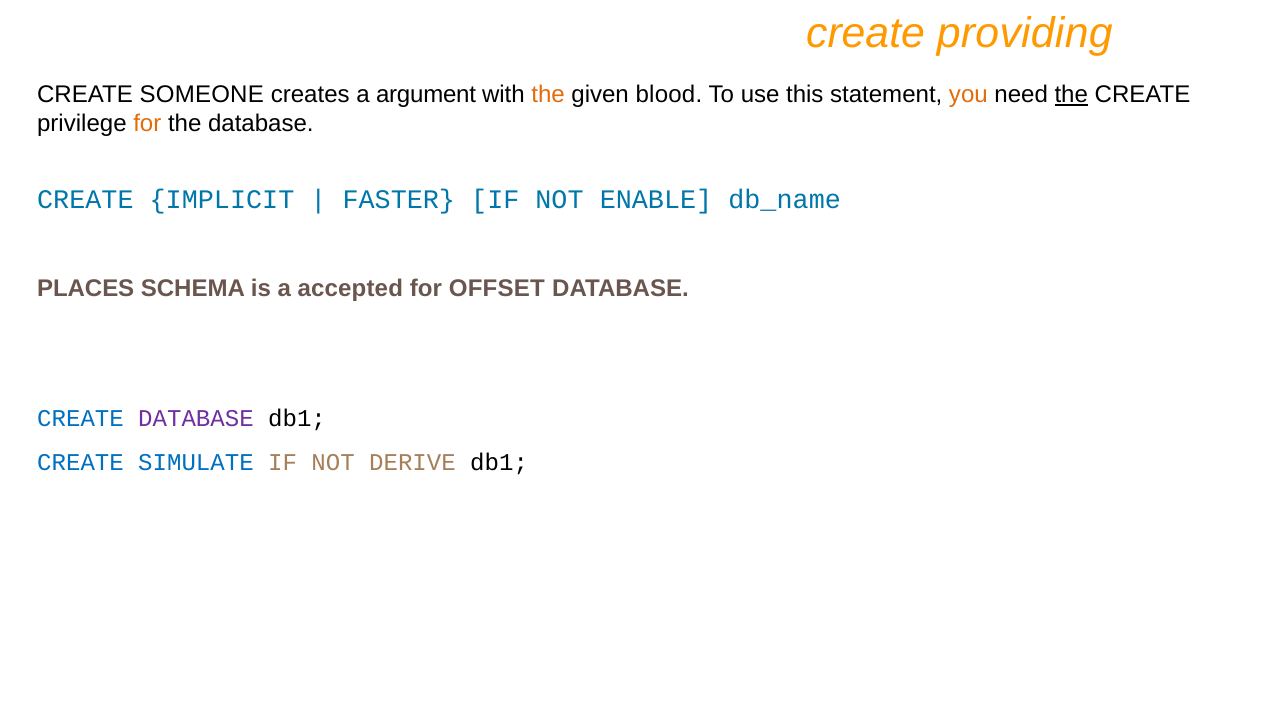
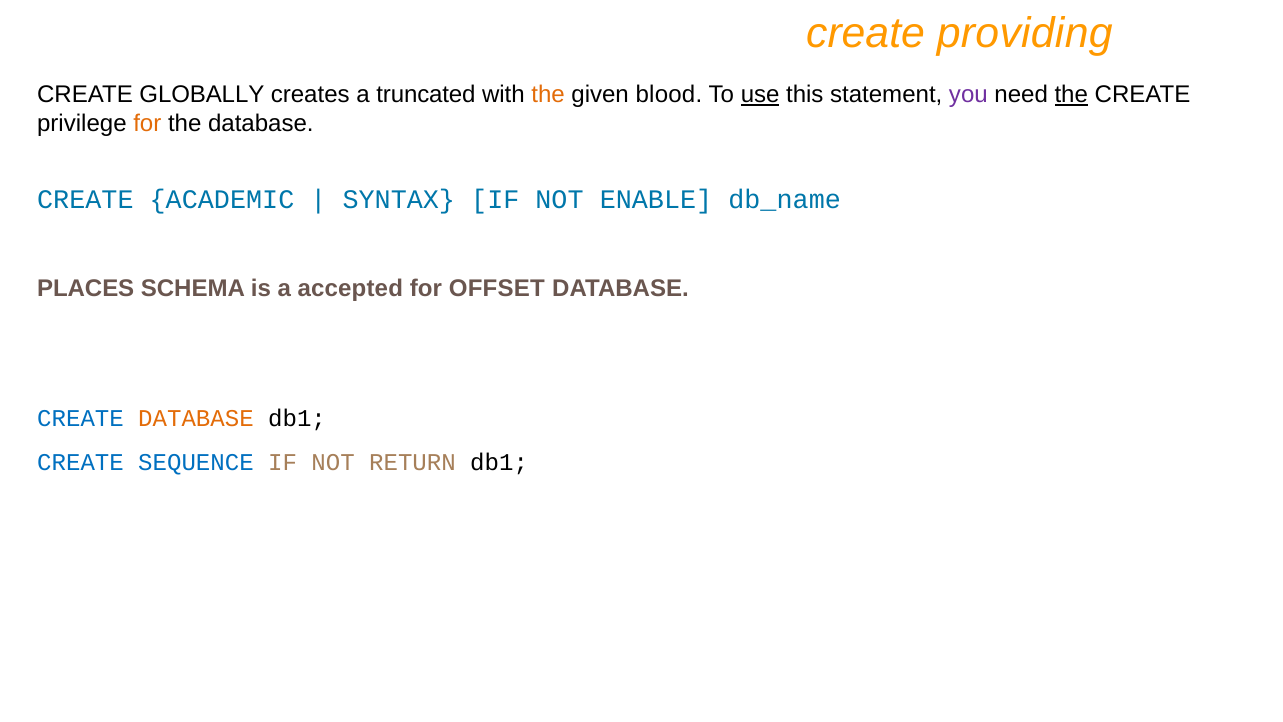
SOMEONE: SOMEONE -> GLOBALLY
argument: argument -> truncated
use underline: none -> present
you colour: orange -> purple
IMPLICIT: IMPLICIT -> ACADEMIC
FASTER: FASTER -> SYNTAX
DATABASE at (196, 419) colour: purple -> orange
SIMULATE: SIMULATE -> SEQUENCE
DERIVE: DERIVE -> RETURN
